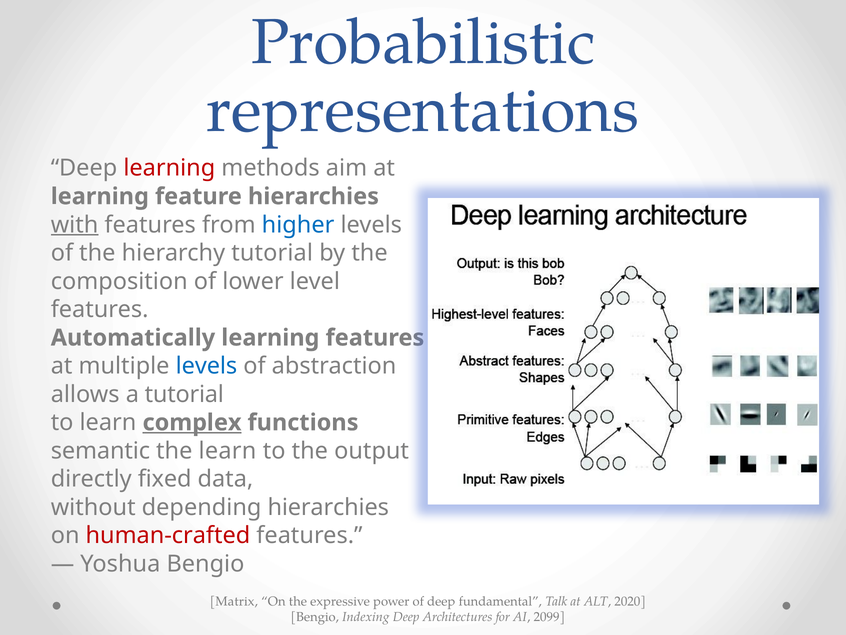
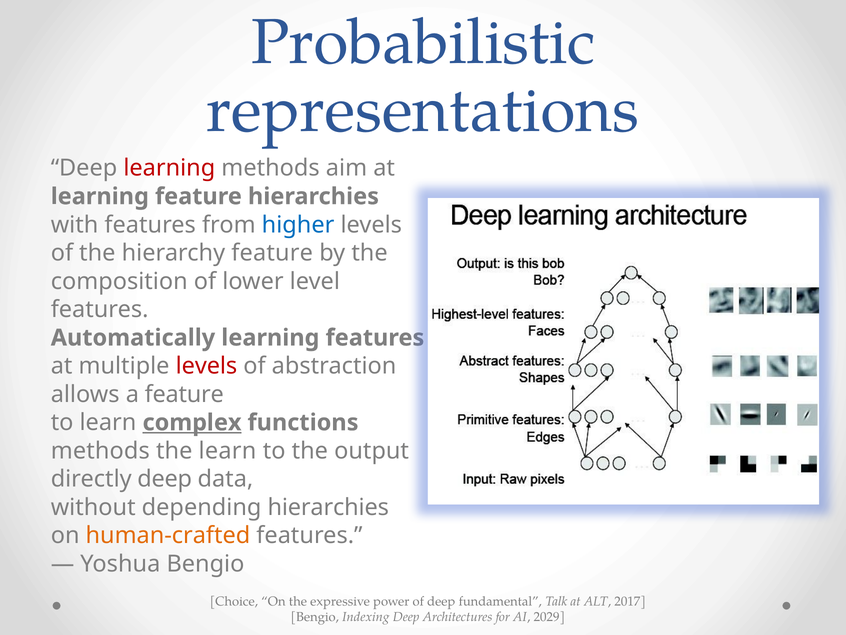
with underline: present -> none
hierarchy tutorial: tutorial -> feature
levels at (206, 366) colour: blue -> red
a tutorial: tutorial -> feature
semantic at (100, 451): semantic -> methods
directly fixed: fixed -> deep
human-crafted colour: red -> orange
Matrix: Matrix -> Choice
2020: 2020 -> 2017
2099: 2099 -> 2029
